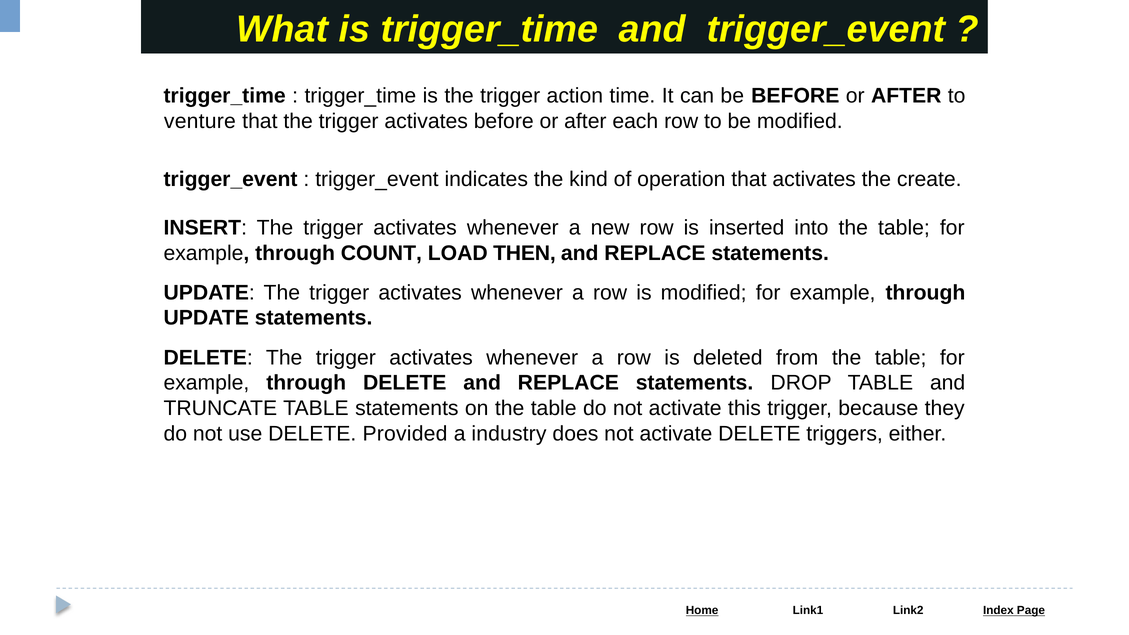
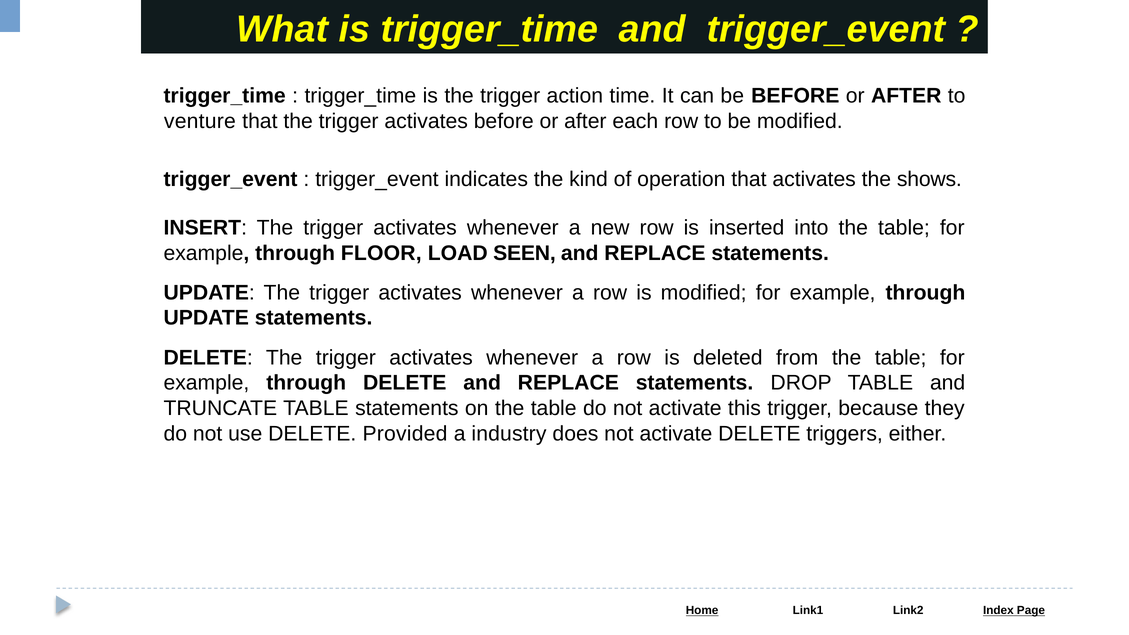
create: create -> shows
COUNT: COUNT -> FLOOR
THEN: THEN -> SEEN
